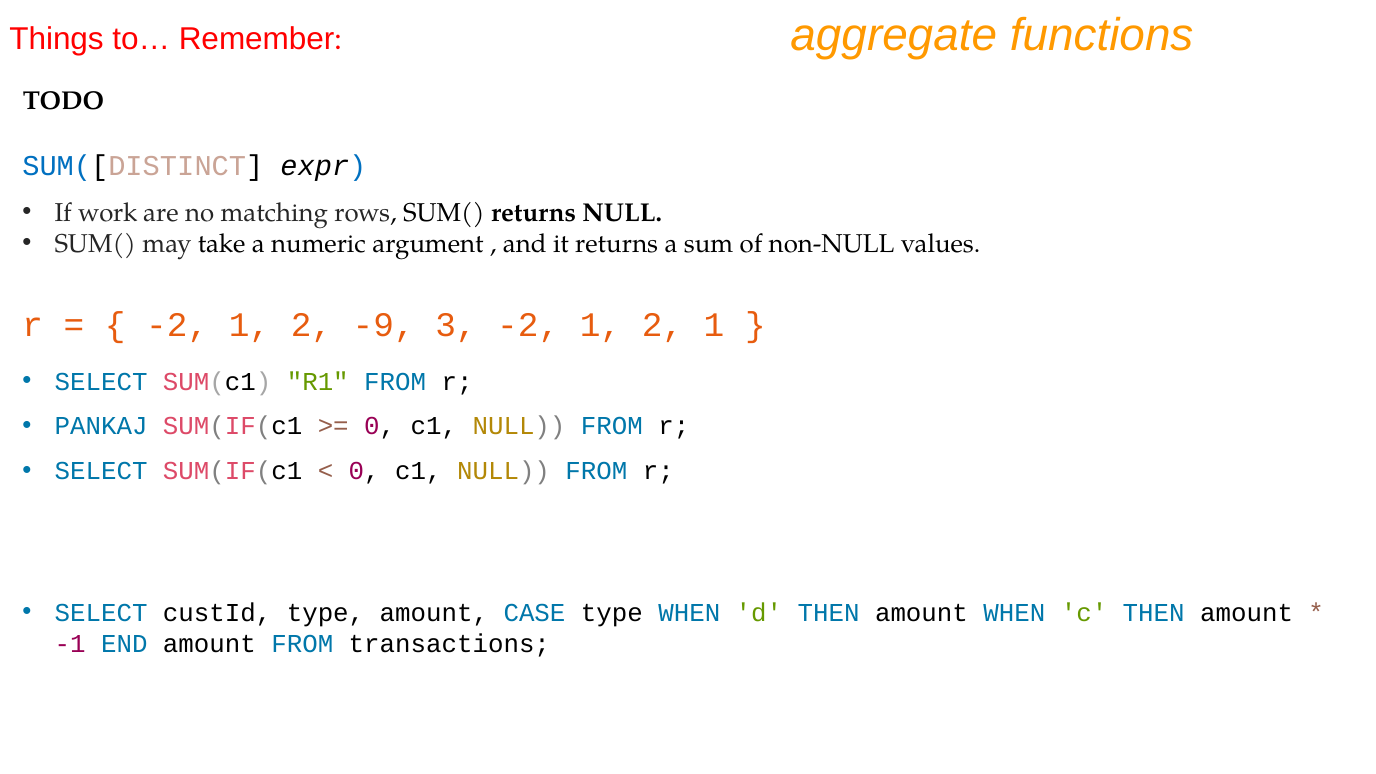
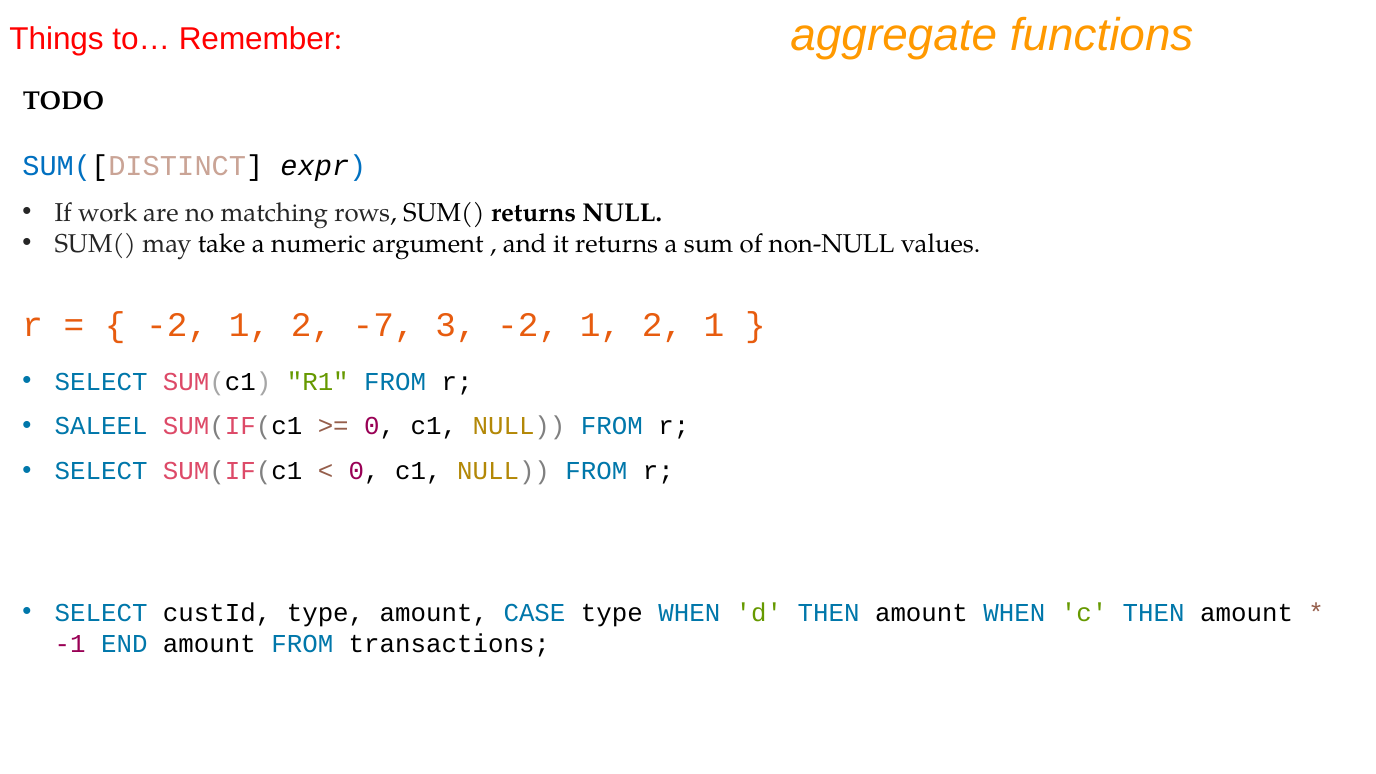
-9: -9 -> -7
PANKAJ: PANKAJ -> SALEEL
